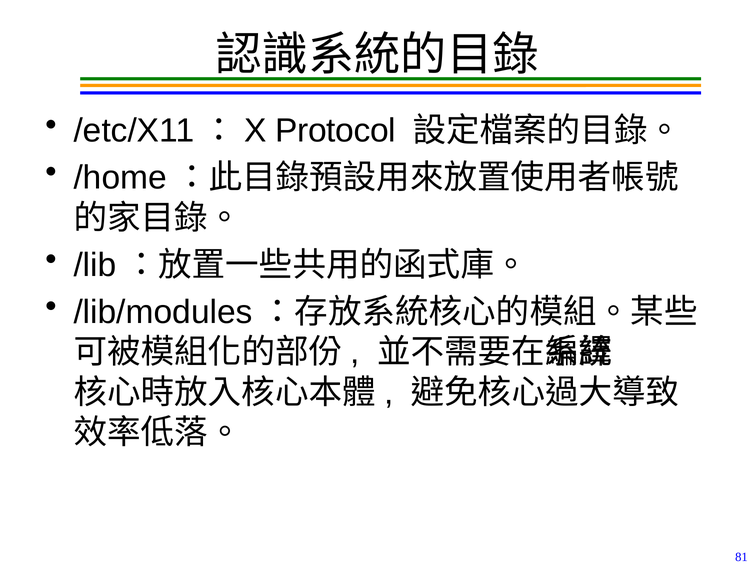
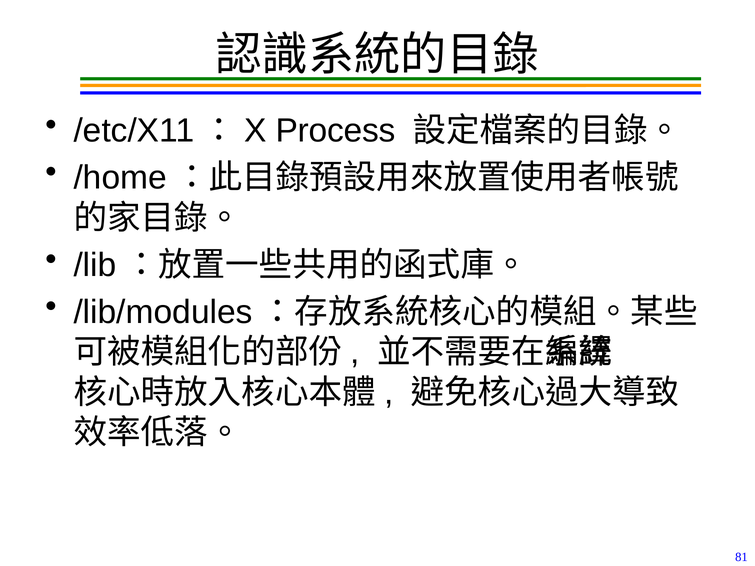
Protocol: Protocol -> Process
